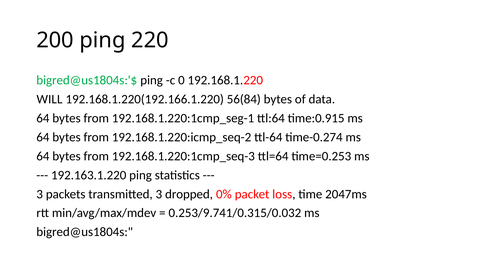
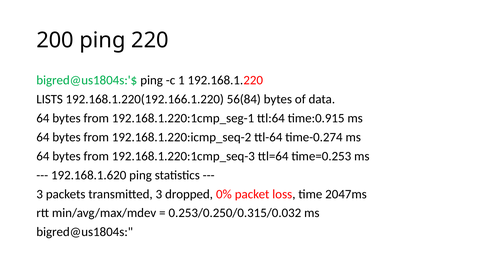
0: 0 -> 1
WILL: WILL -> LISTS
192.163.1.220: 192.163.1.220 -> 192.168.1.620
0.253/9.741/0.315/0.032: 0.253/9.741/0.315/0.032 -> 0.253/0.250/0.315/0.032
